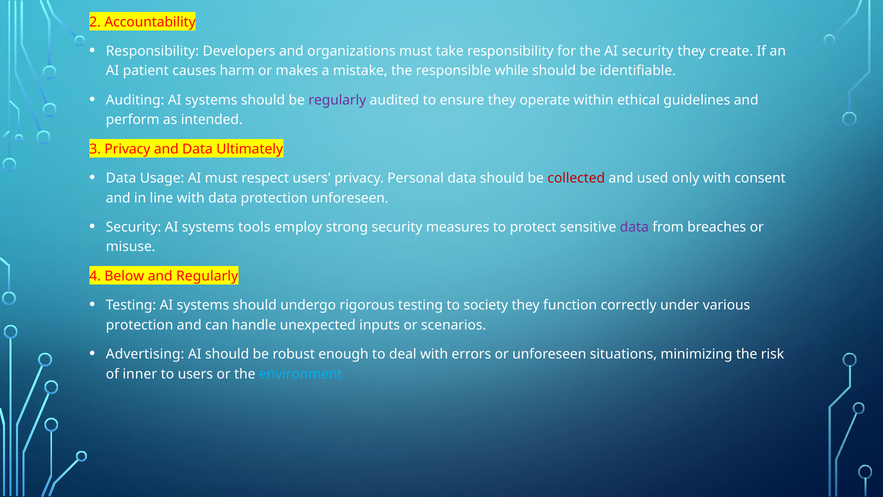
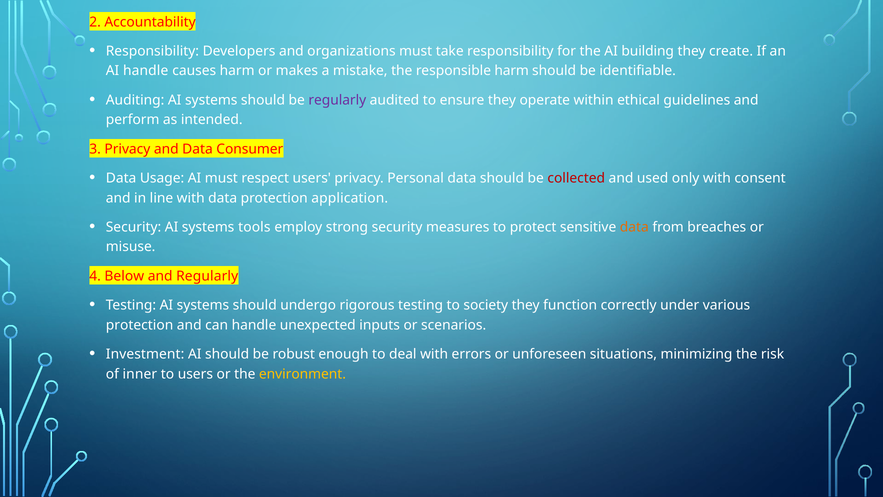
AI security: security -> building
AI patient: patient -> handle
responsible while: while -> harm
Ultimately: Ultimately -> Consumer
protection unforeseen: unforeseen -> application
data at (634, 227) colour: purple -> orange
Advertising: Advertising -> Investment
environment colour: light blue -> yellow
